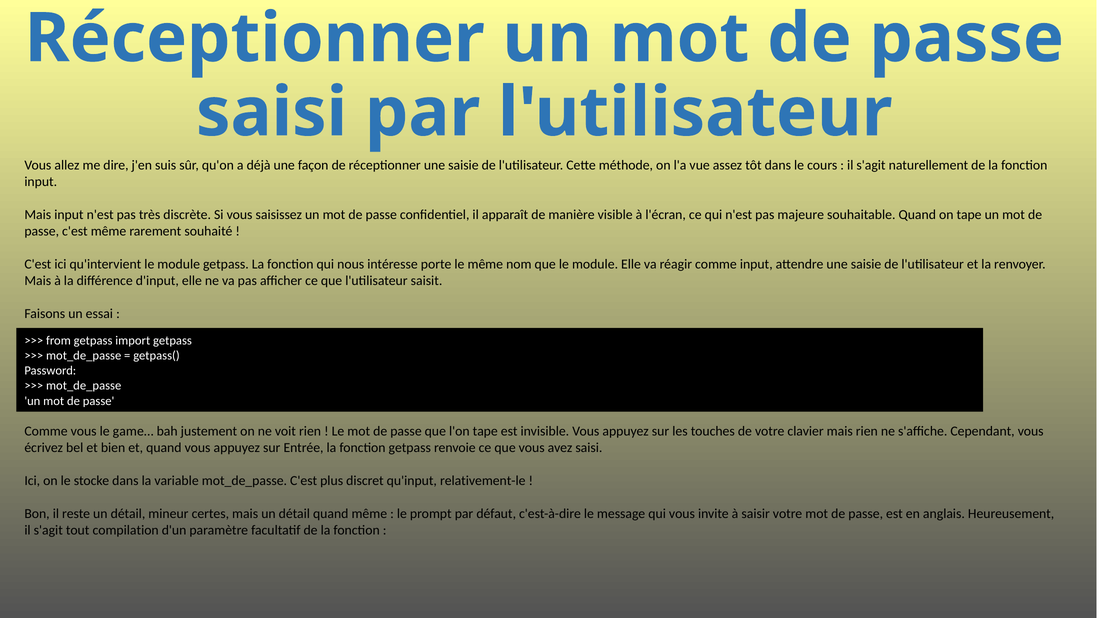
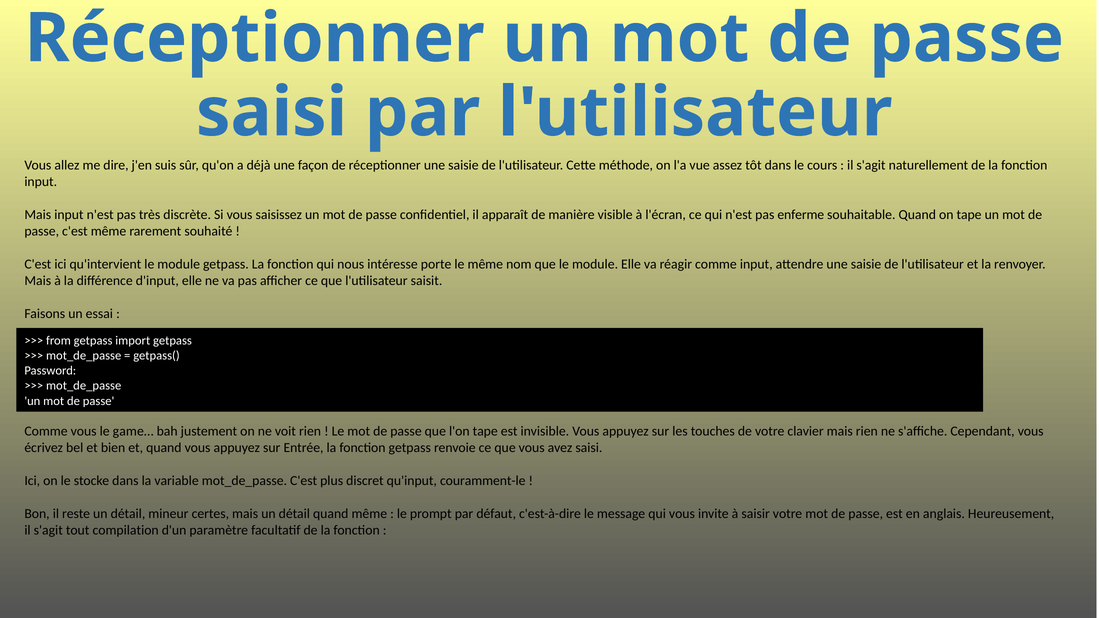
majeure: majeure -> enferme
relativement-le: relativement-le -> couramment-le
